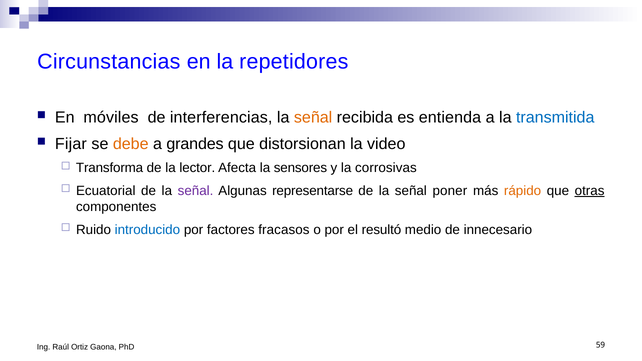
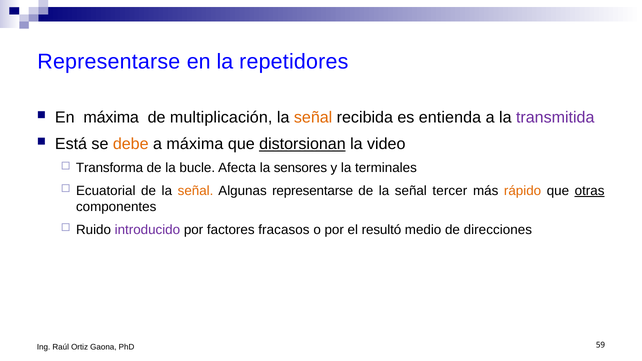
Circunstancias at (109, 62): Circunstancias -> Representarse
En móviles: móviles -> máxima
interferencias: interferencias -> multiplicación
transmitida colour: blue -> purple
Fijar: Fijar -> Está
a grandes: grandes -> máxima
distorsionan underline: none -> present
lector: lector -> bucle
corrosivas: corrosivas -> terminales
señal at (196, 191) colour: purple -> orange
poner: poner -> tercer
introducido colour: blue -> purple
innecesario: innecesario -> direcciones
